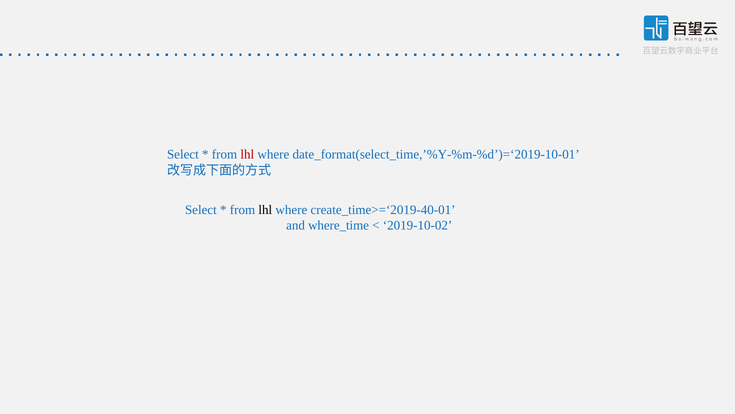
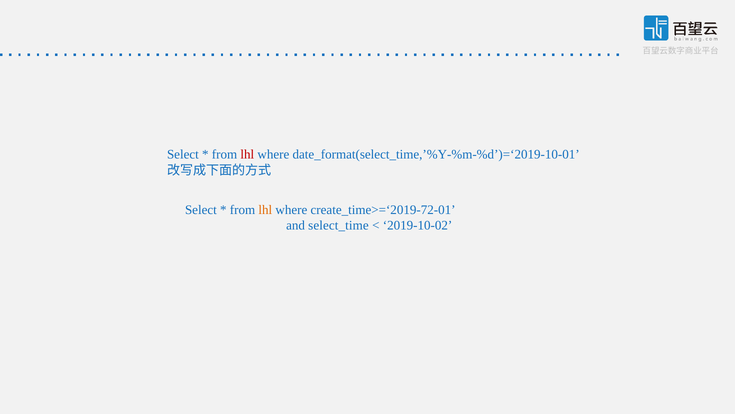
lhl at (265, 210) colour: black -> orange
create_time>=‘2019-40-01: create_time>=‘2019-40-01 -> create_time>=‘2019-72-01
where_time: where_time -> select_time
